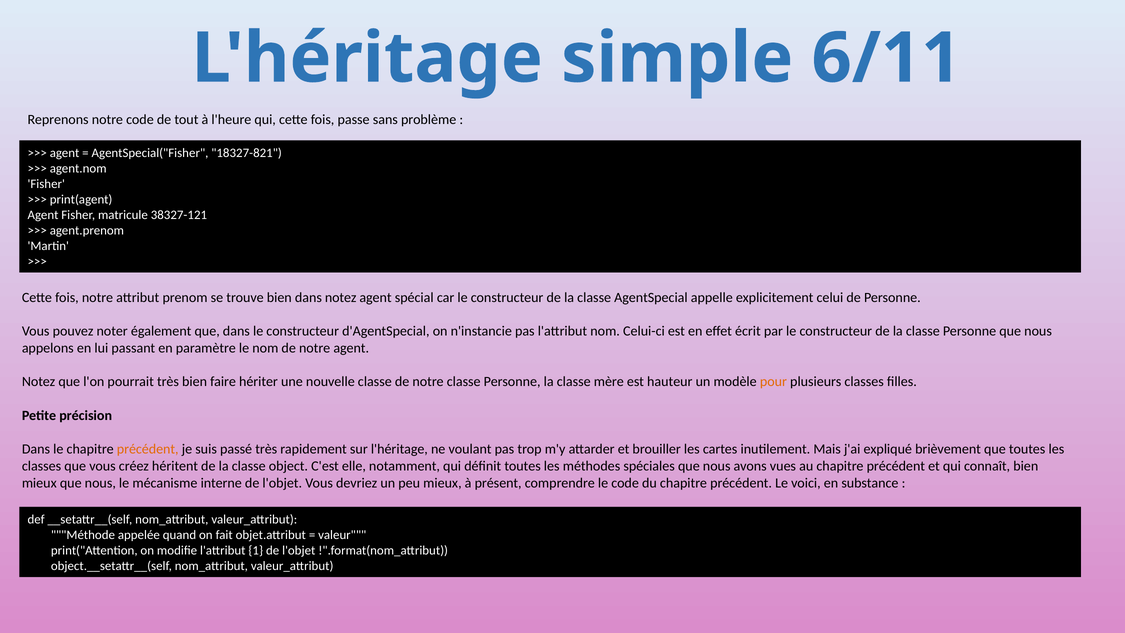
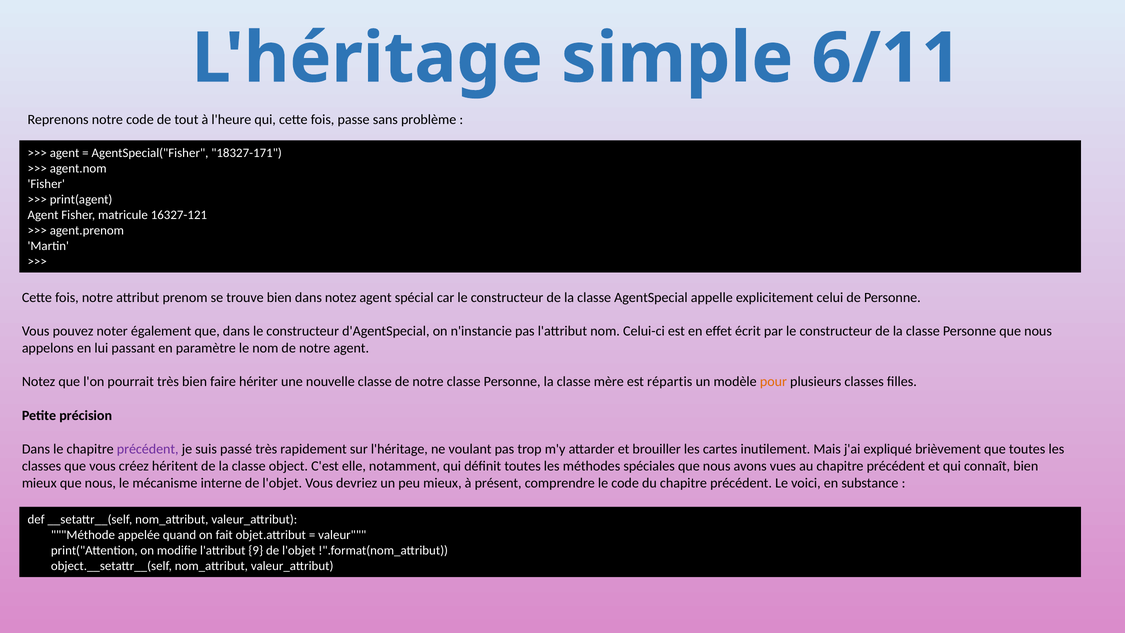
18327-821: 18327-821 -> 18327-171
38327-121: 38327-121 -> 16327-121
hauteur: hauteur -> répartis
précédent at (148, 449) colour: orange -> purple
1: 1 -> 9
